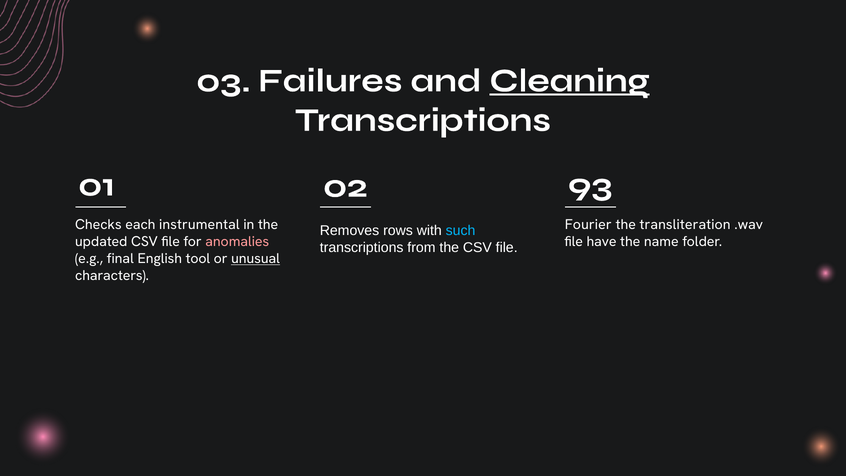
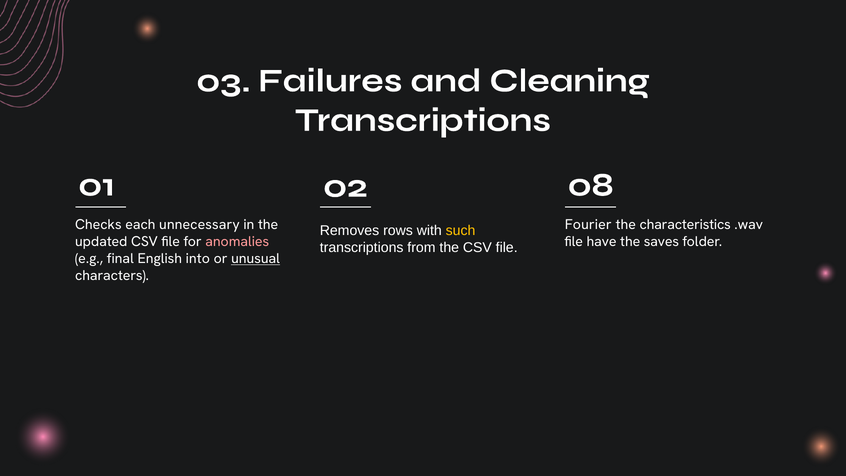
Cleaning underline: present -> none
93: 93 -> 08
instrumental: instrumental -> unnecessary
transliteration: transliteration -> characteristics
such colour: light blue -> yellow
name: name -> saves
tool: tool -> into
